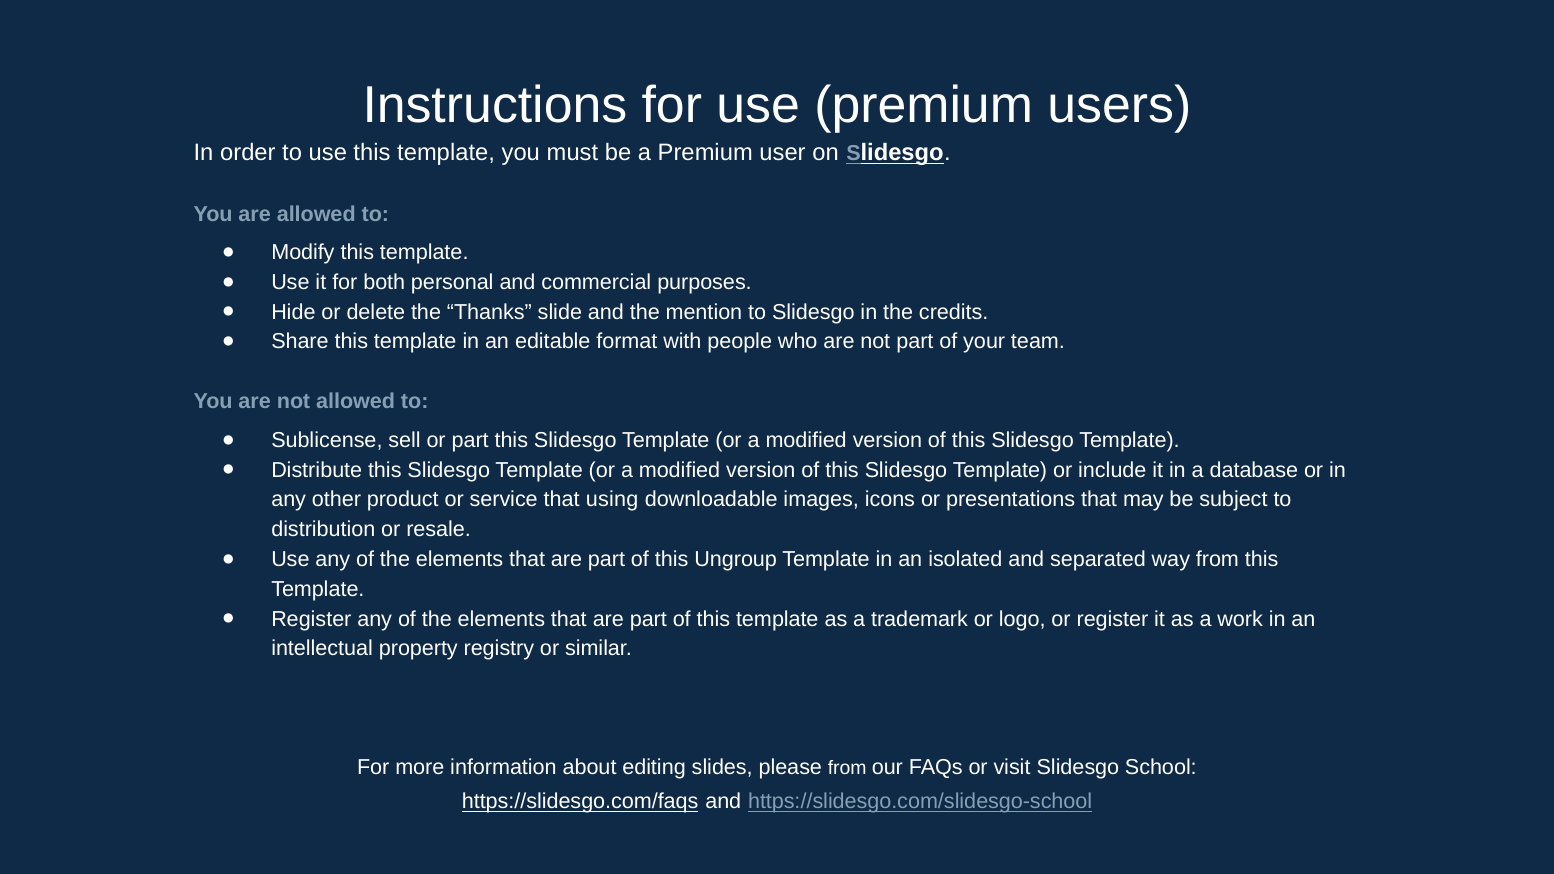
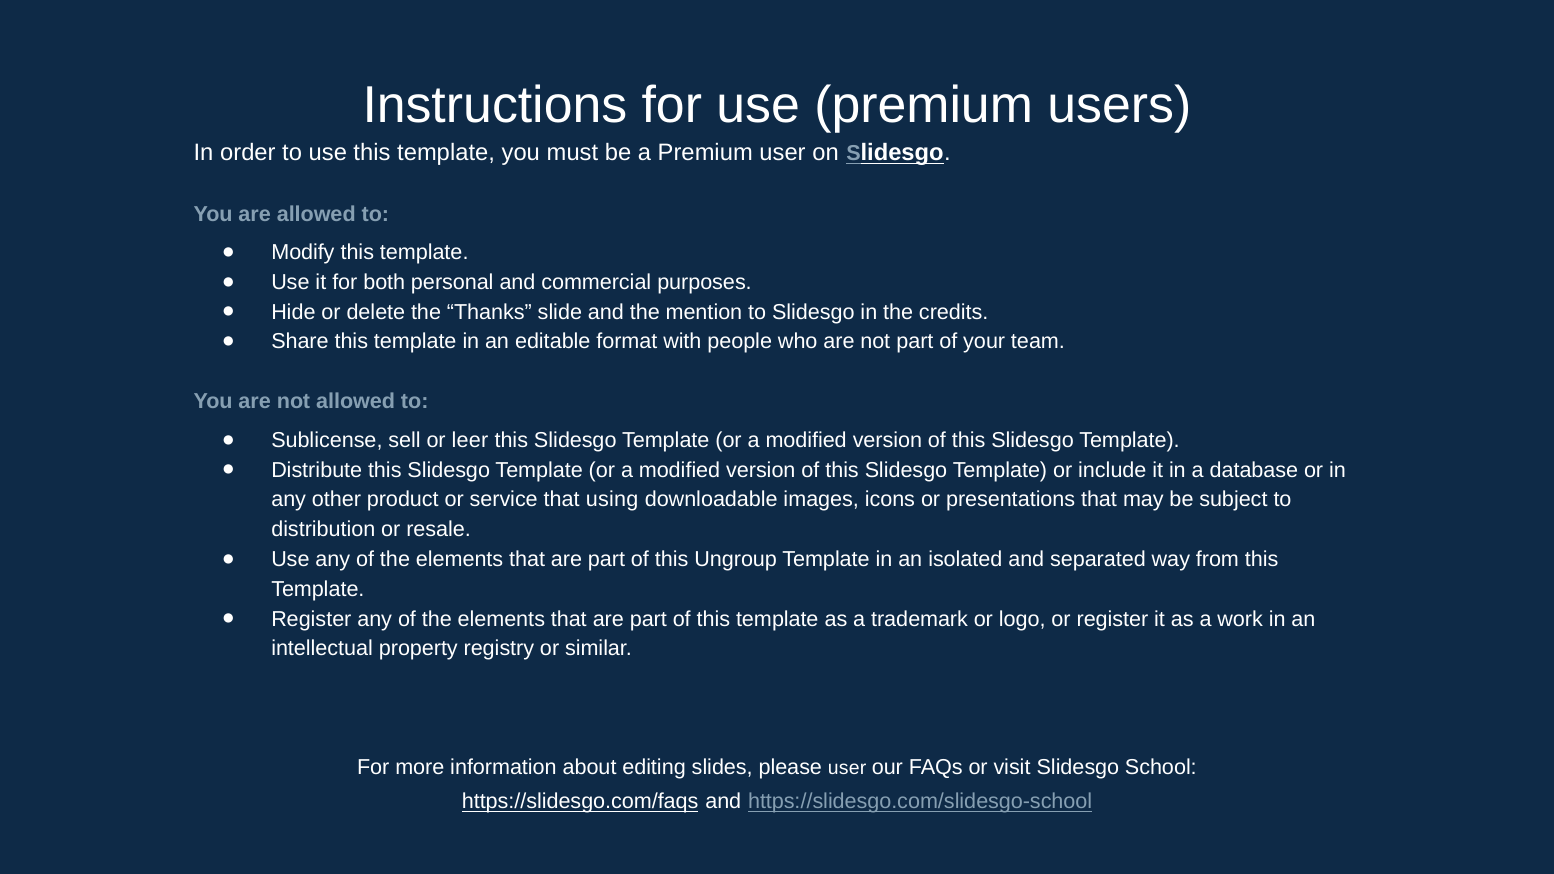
or part: part -> leer
please from: from -> user
